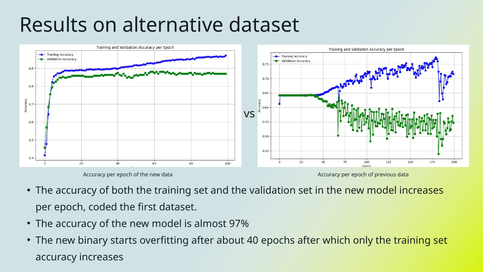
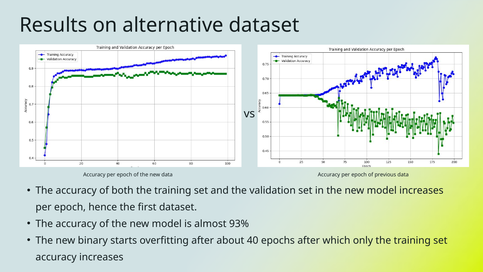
coded: coded -> hence
97%: 97% -> 93%
